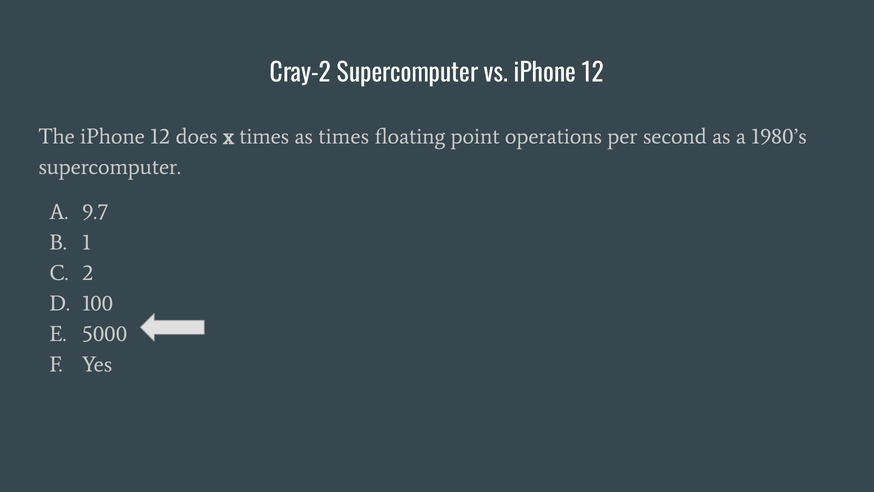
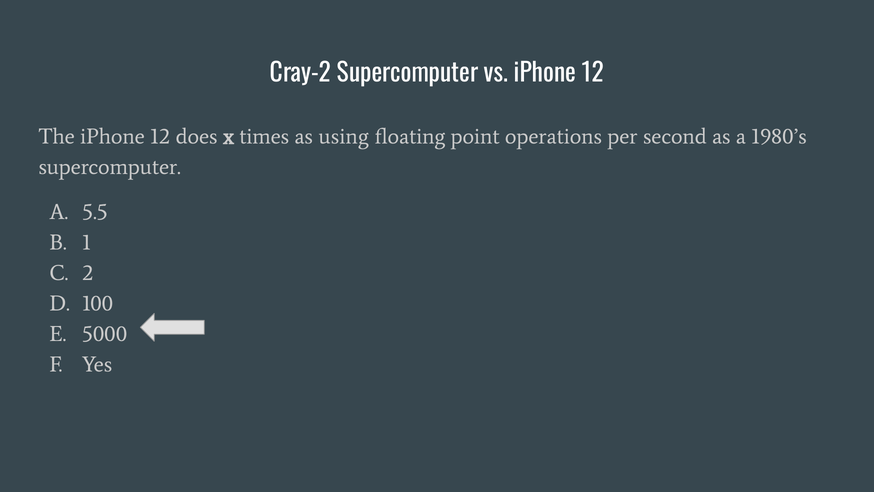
as times: times -> using
9.7: 9.7 -> 5.5
